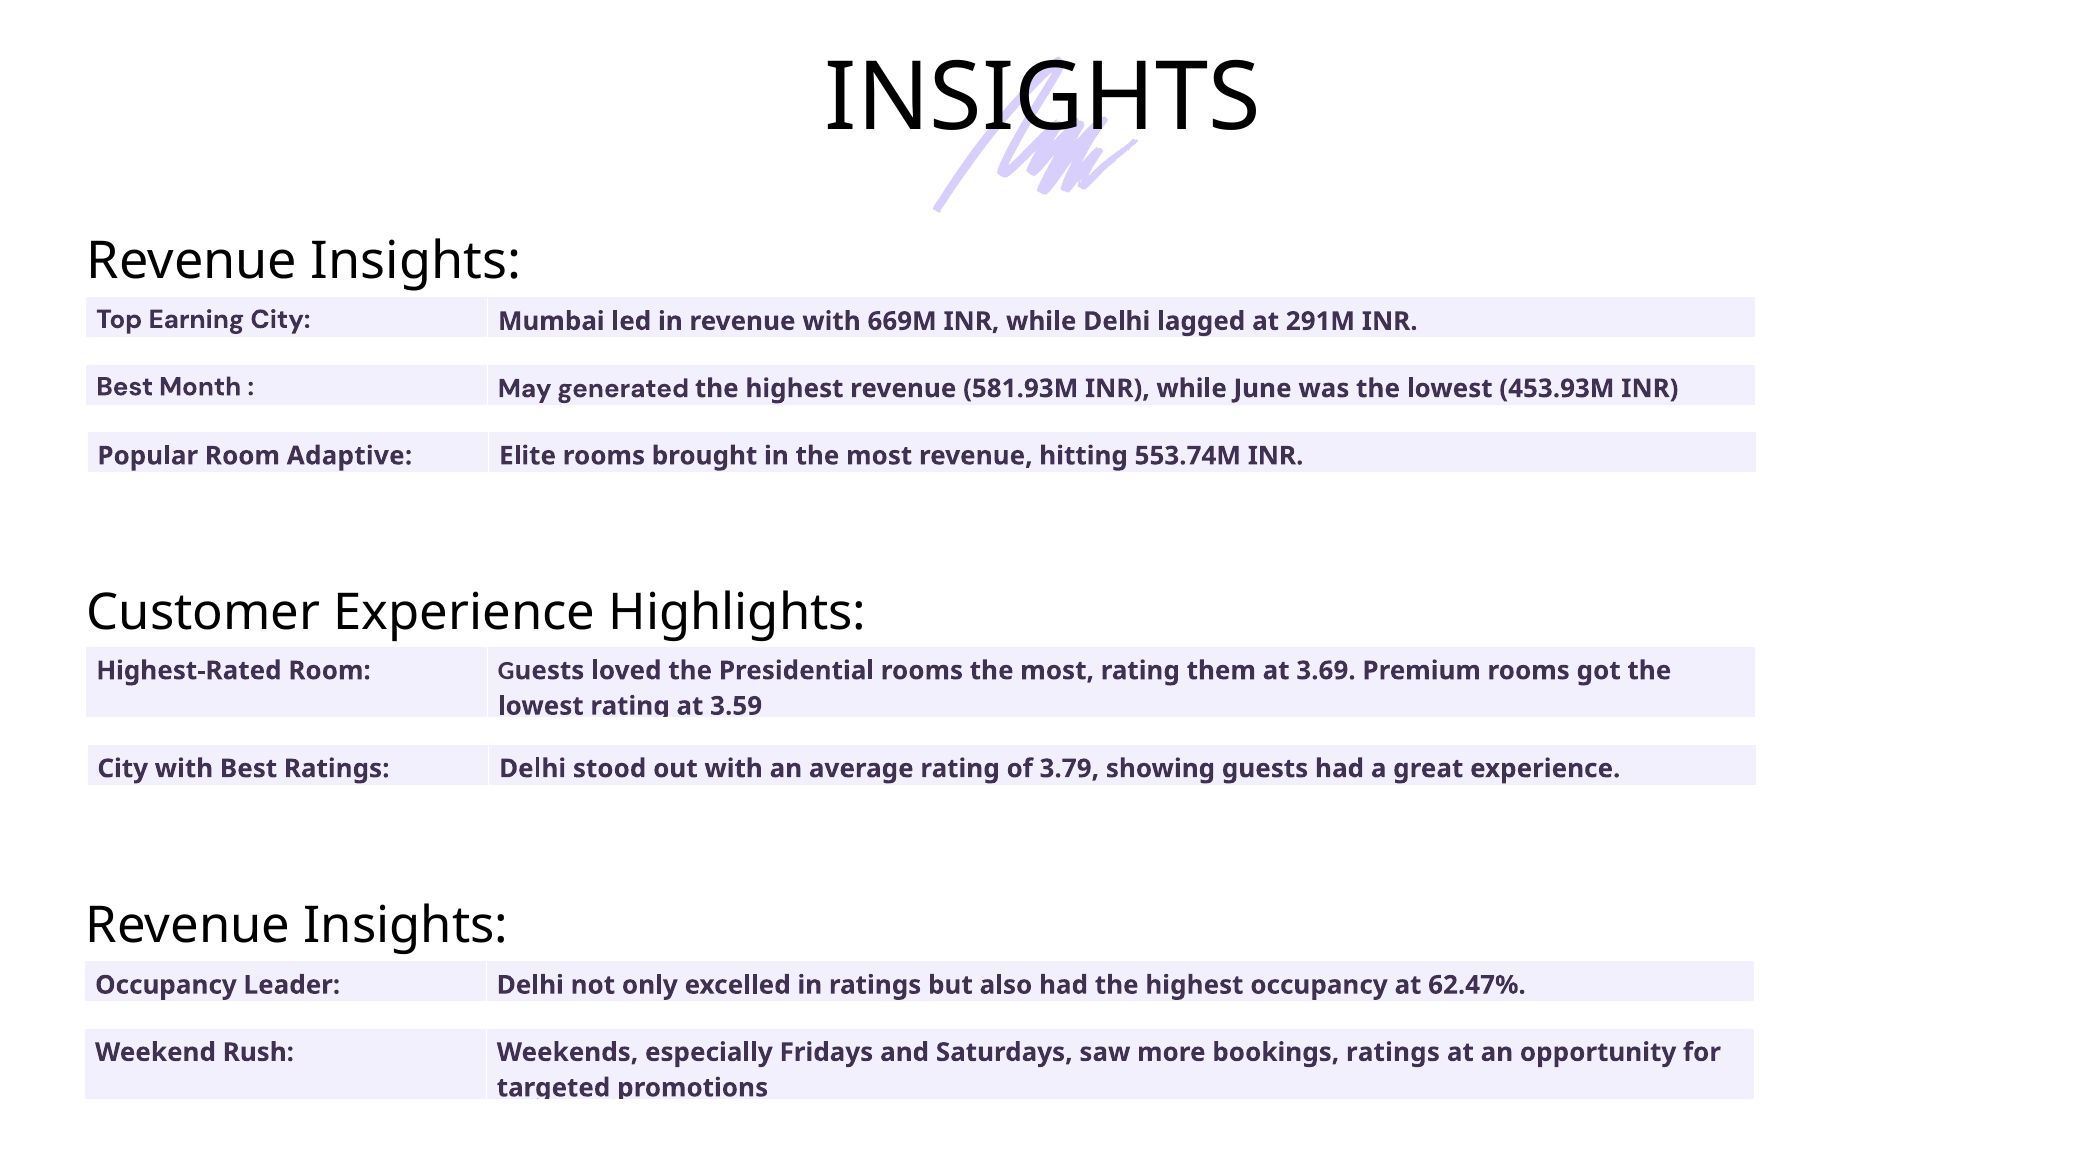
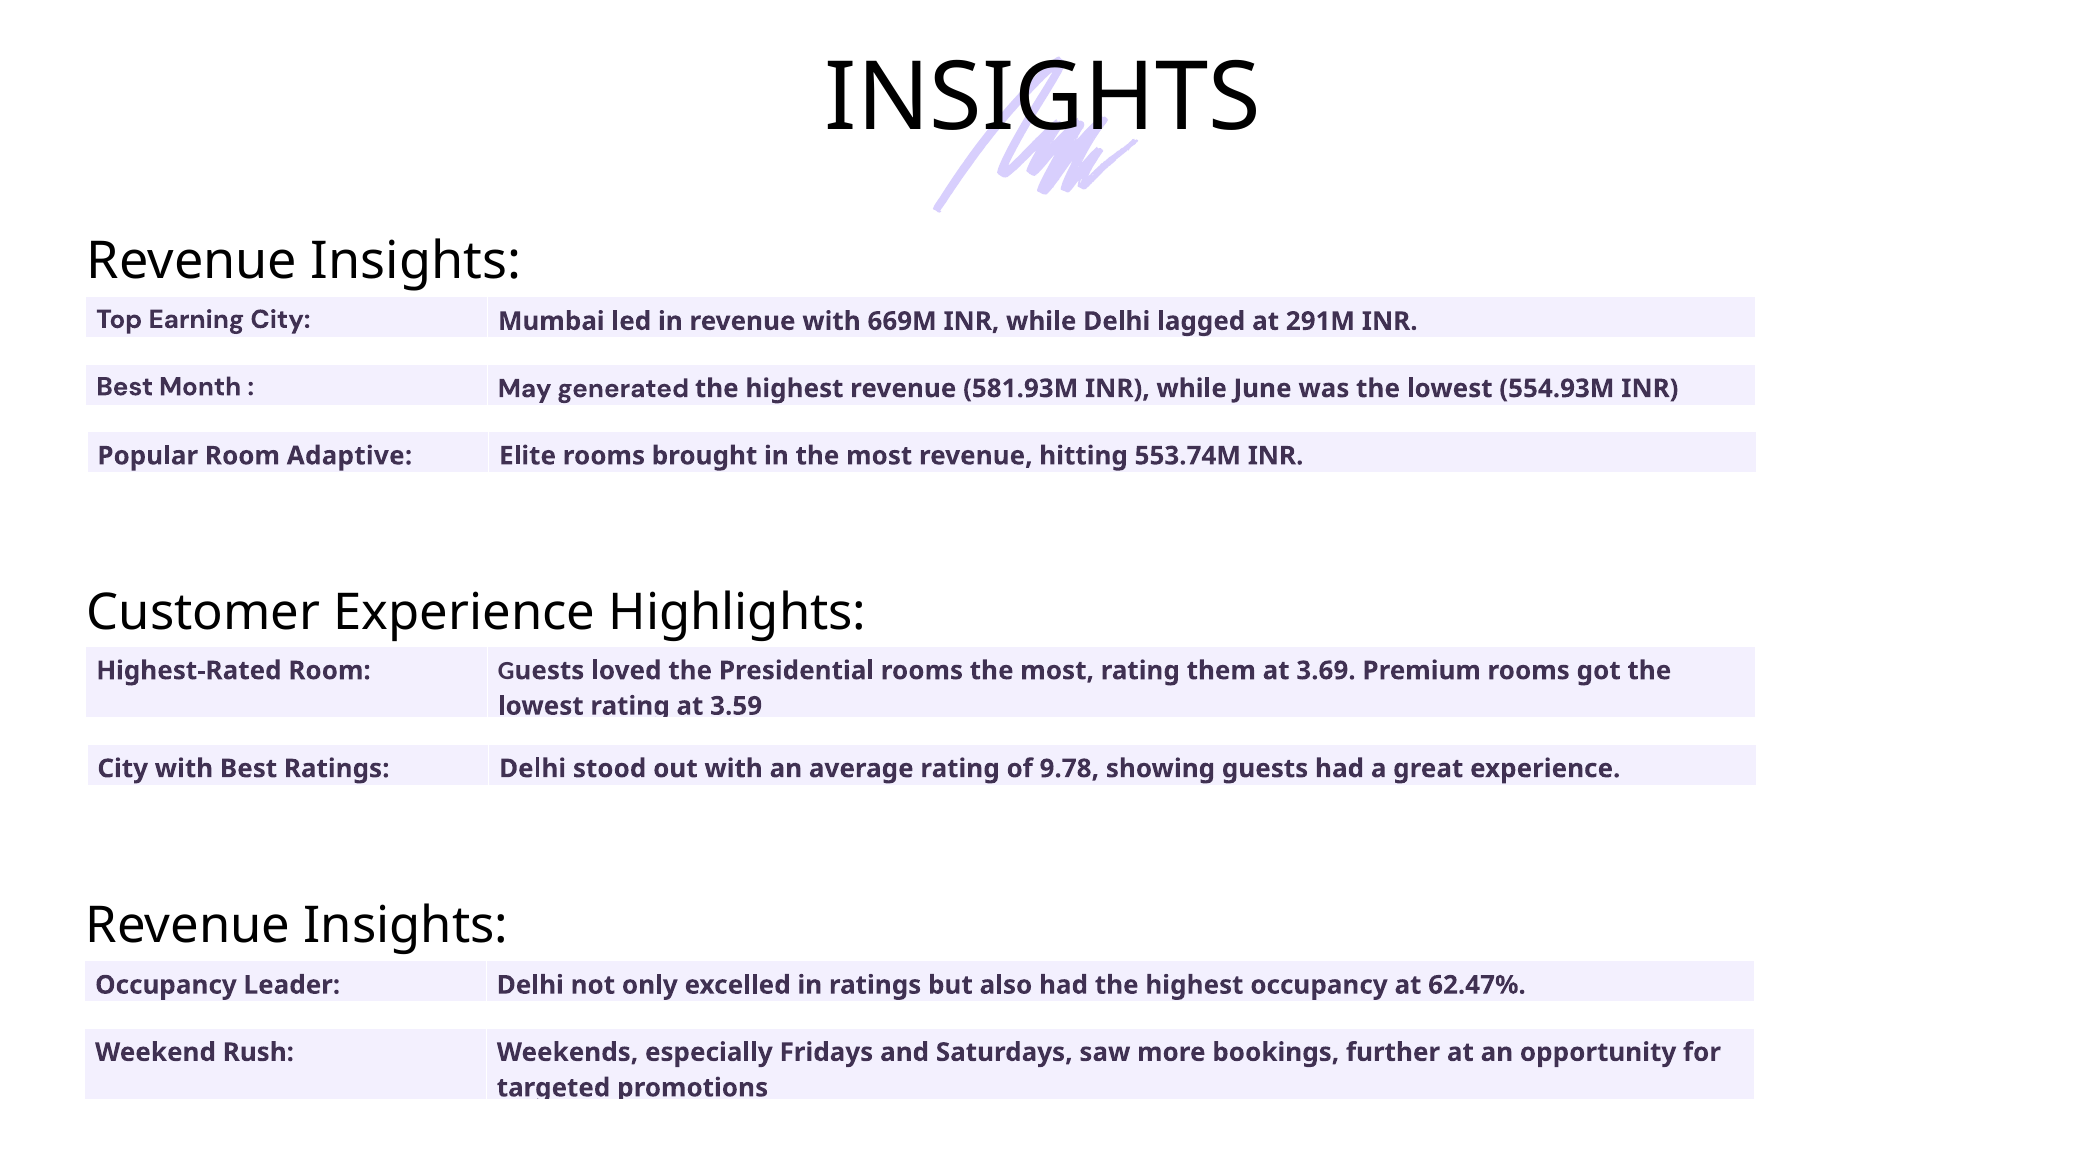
453.93M: 453.93M -> 554.93M
3.79: 3.79 -> 9.78
bookings ratings: ratings -> further
